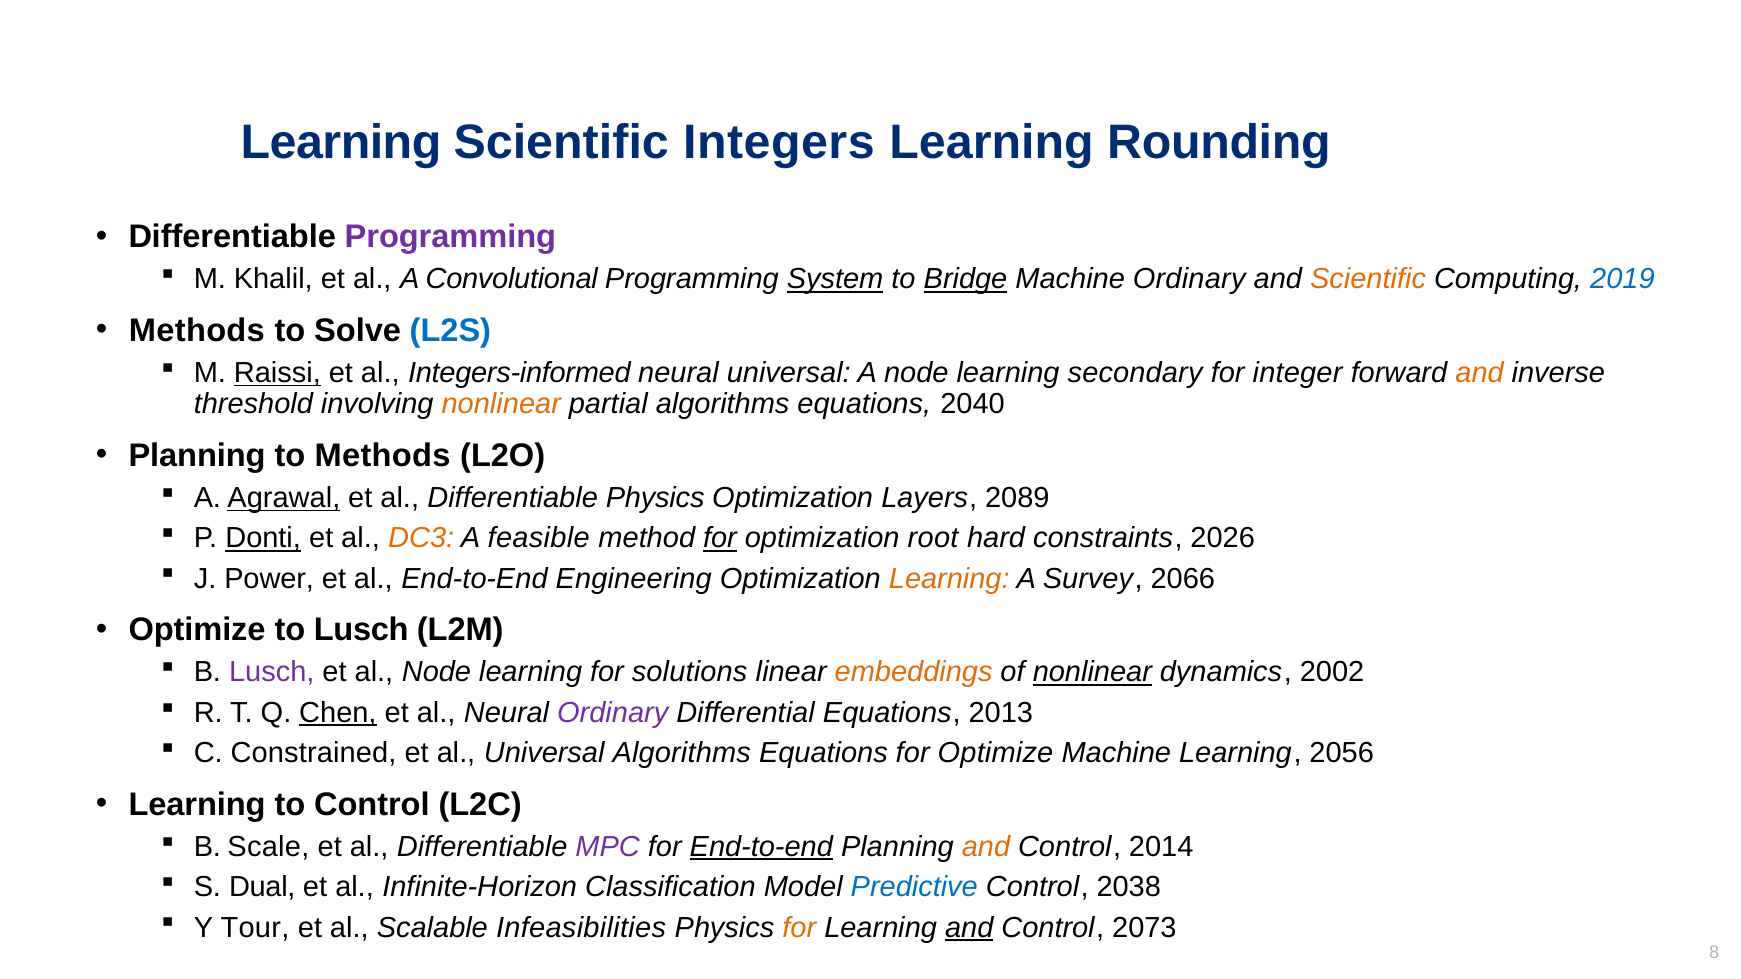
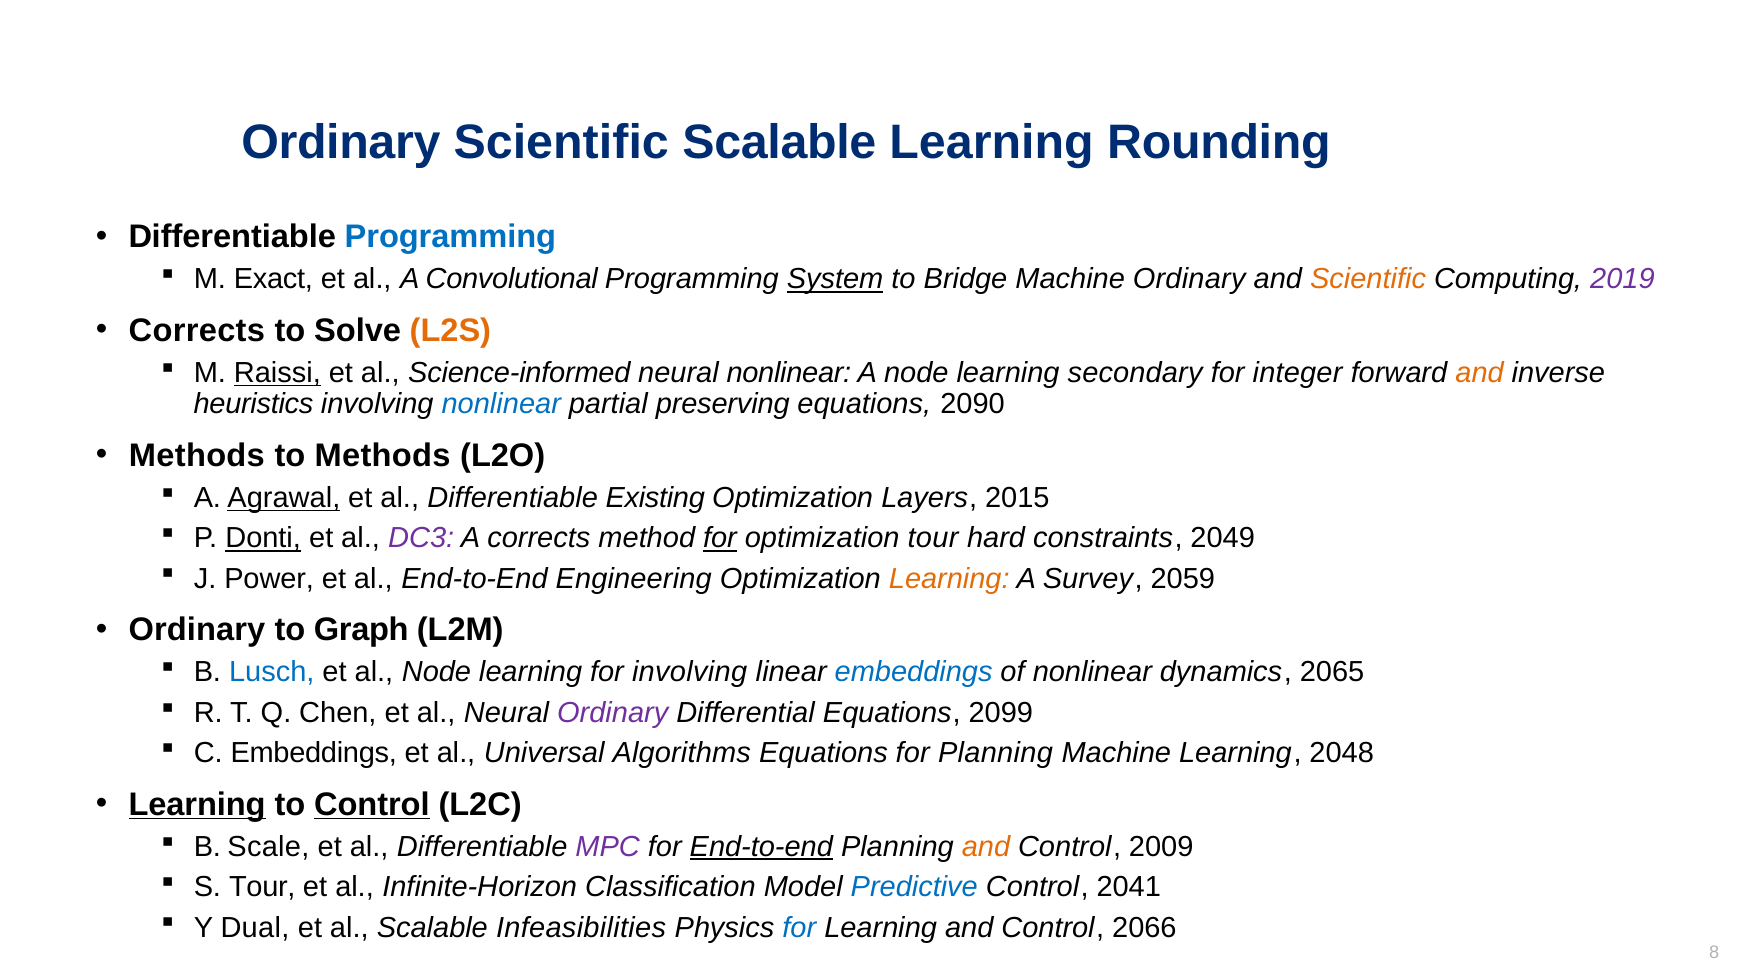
Learning at (341, 143): Learning -> Ordinary
Scientific Integers: Integers -> Scalable
Programming at (450, 237) colour: purple -> blue
Khalil: Khalil -> Exact
Bridge underline: present -> none
2019 colour: blue -> purple
Methods at (197, 331): Methods -> Corrects
L2S colour: blue -> orange
Integers-informed: Integers-informed -> Science-informed
neural universal: universal -> nonlinear
threshold: threshold -> heuristics
nonlinear at (501, 404) colour: orange -> blue
partial algorithms: algorithms -> preserving
2040: 2040 -> 2090
Planning at (197, 456): Planning -> Methods
Differentiable Physics: Physics -> Existing
2089: 2089 -> 2015
DC3 colour: orange -> purple
A feasible: feasible -> corrects
optimization root: root -> tour
2026: 2026 -> 2049
2066: 2066 -> 2059
Optimize at (197, 630): Optimize -> Ordinary
to Lusch: Lusch -> Graph
Lusch at (272, 673) colour: purple -> blue
for solutions: solutions -> involving
embeddings at (914, 673) colour: orange -> blue
nonlinear at (1092, 673) underline: present -> none
2002: 2002 -> 2065
Chen underline: present -> none
2013: 2013 -> 2099
C Constrained: Constrained -> Embeddings
for Optimize: Optimize -> Planning
2056: 2056 -> 2048
Learning at (197, 805) underline: none -> present
Control at (372, 805) underline: none -> present
2014: 2014 -> 2009
S Dual: Dual -> Tour
2038: 2038 -> 2041
Tour: Tour -> Dual
for at (799, 928) colour: orange -> blue
and at (969, 928) underline: present -> none
2073: 2073 -> 2066
